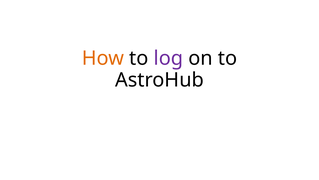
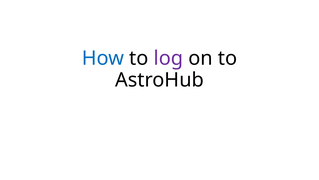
How colour: orange -> blue
